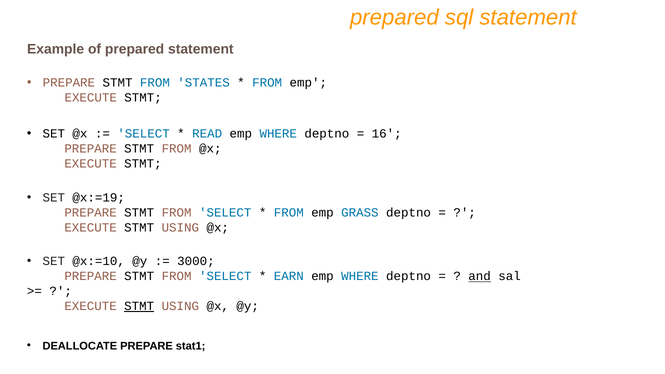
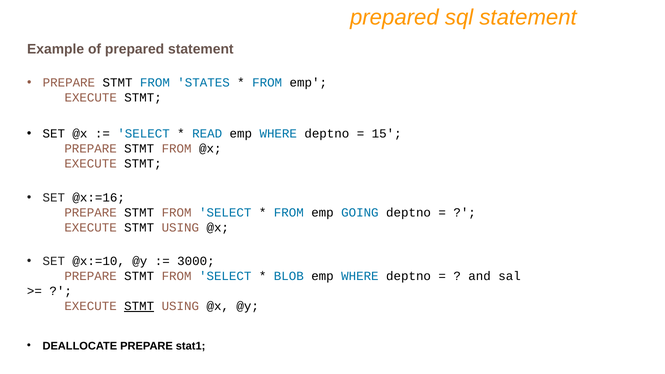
16: 16 -> 15
@x:=19: @x:=19 -> @x:=16
GRASS: GRASS -> GOING
EARN: EARN -> BLOB
and underline: present -> none
